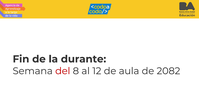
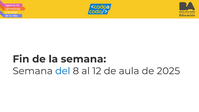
la durante: durante -> semana
del colour: red -> blue
2082: 2082 -> 2025
